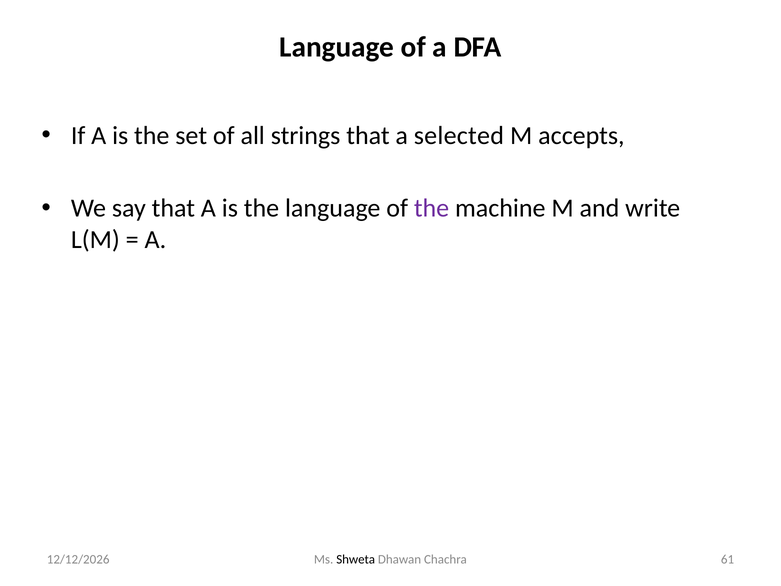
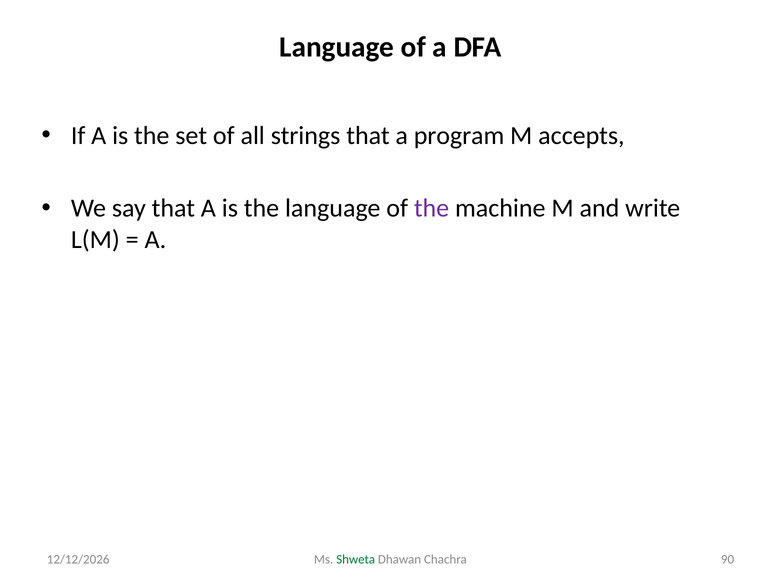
selected: selected -> program
Shweta colour: black -> green
61: 61 -> 90
